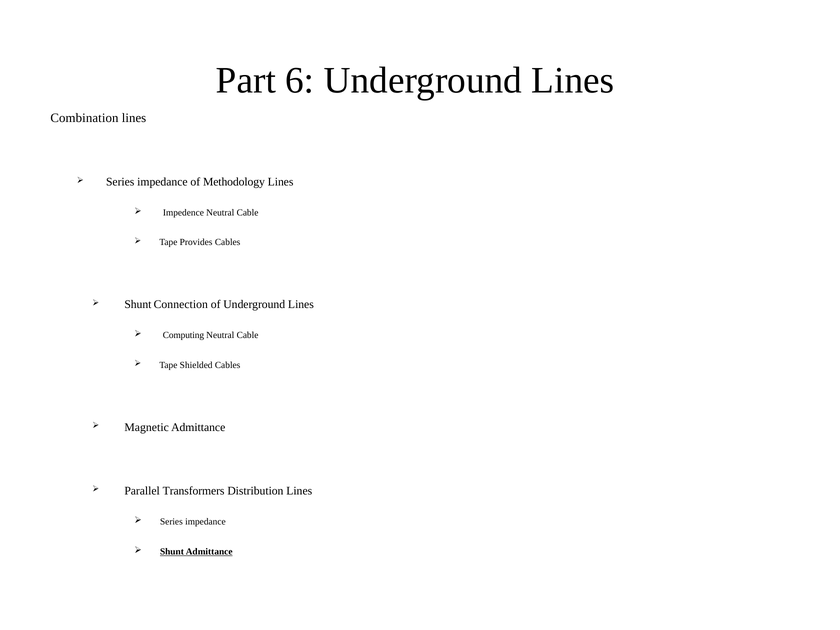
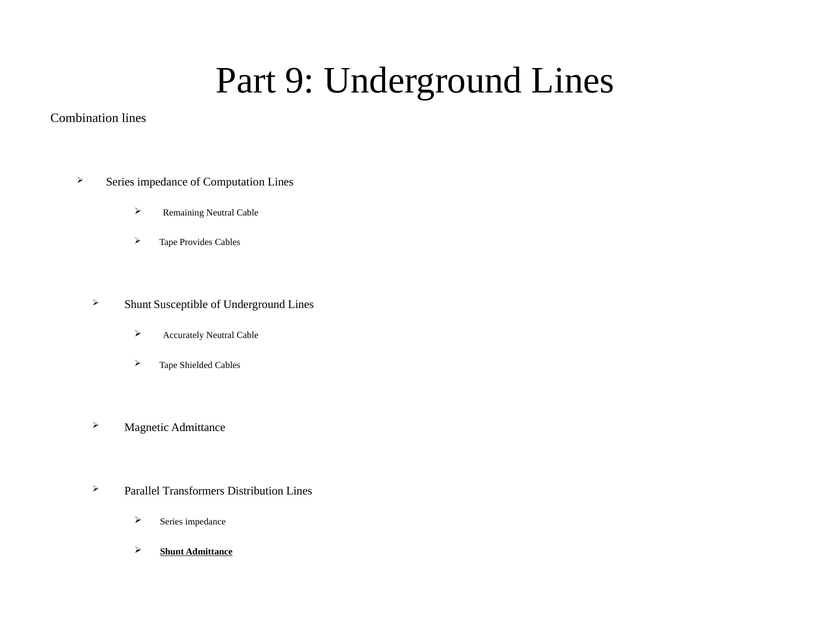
6: 6 -> 9
Methodology: Methodology -> Computation
Impedence: Impedence -> Remaining
Connection: Connection -> Susceptible
Computing: Computing -> Accurately
